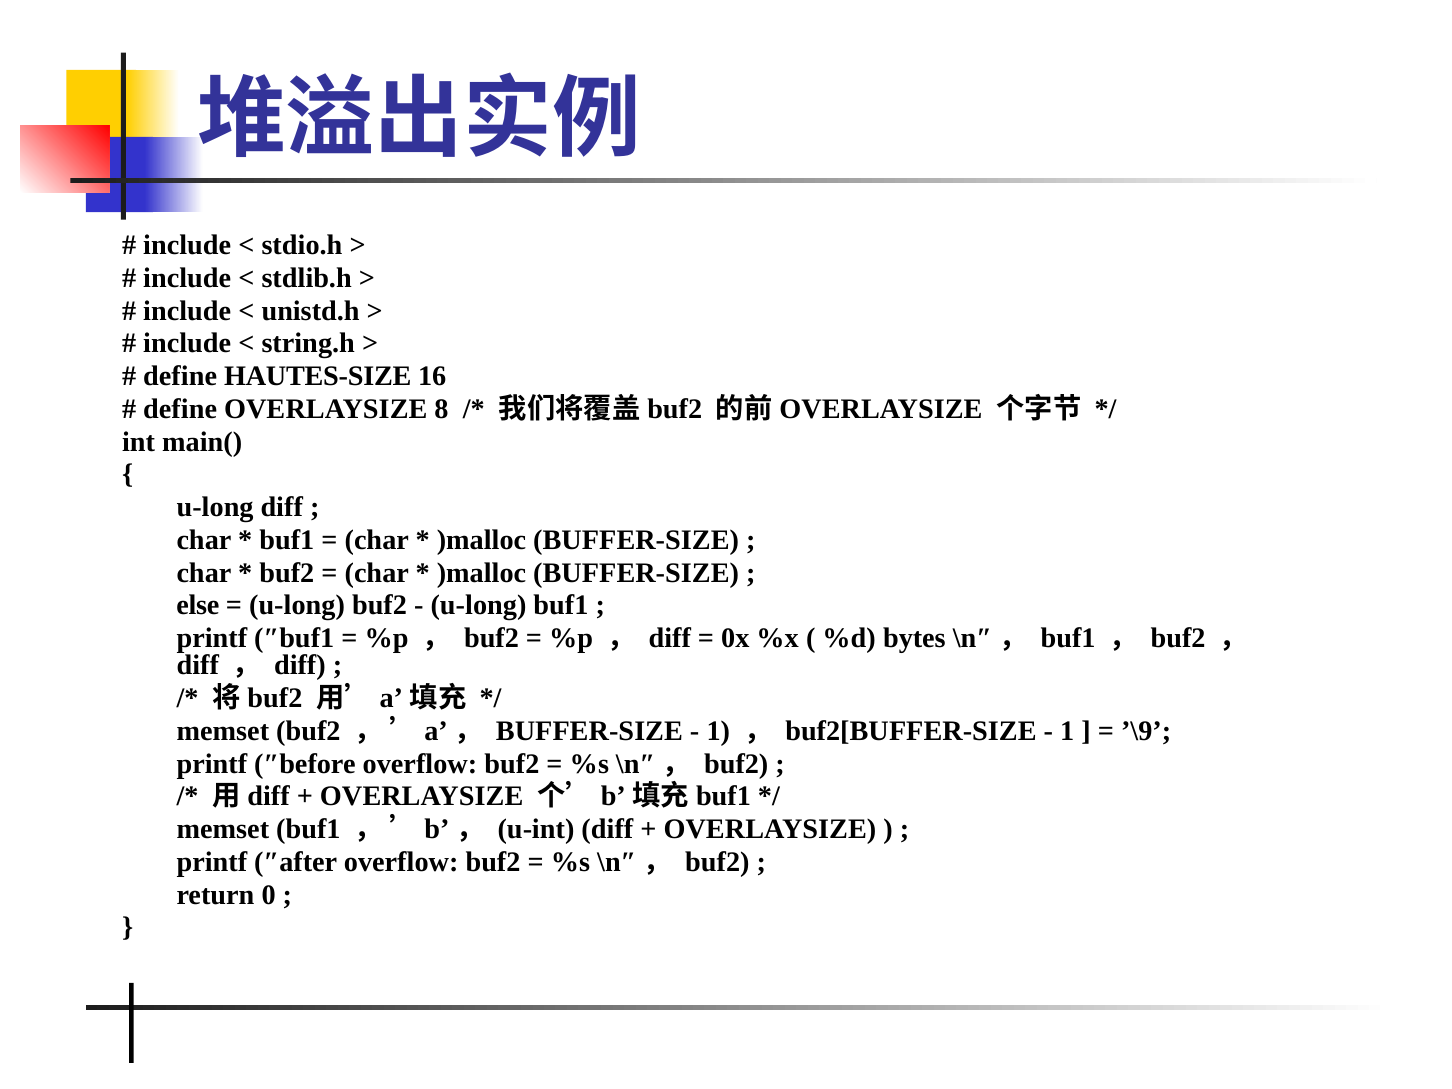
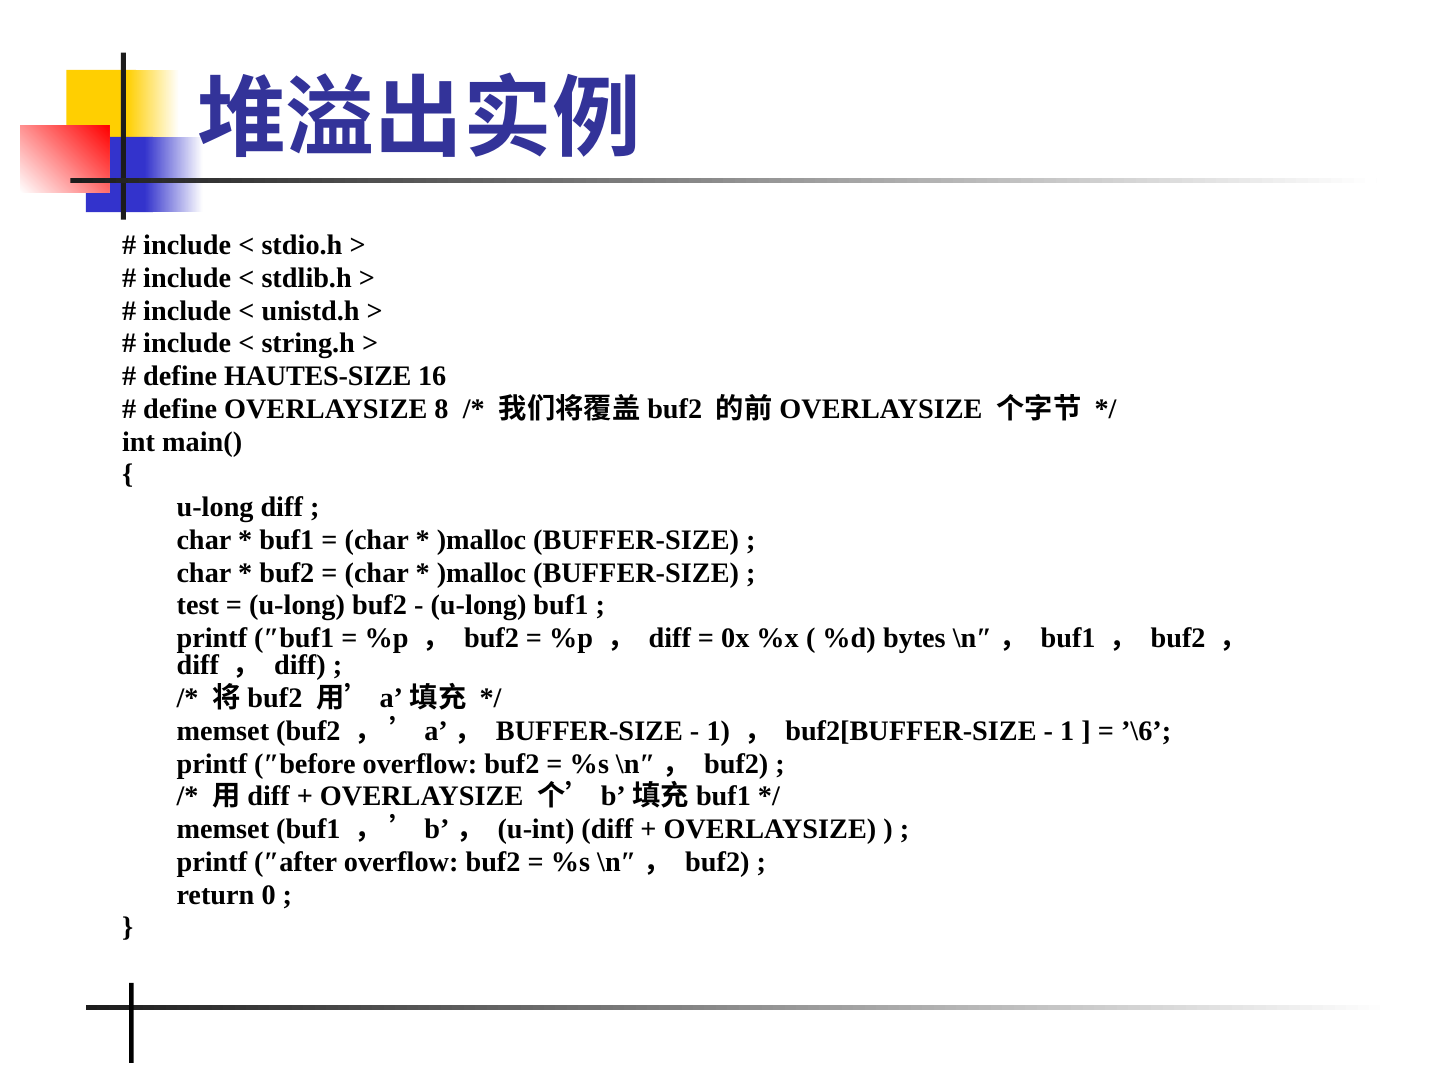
else: else -> test
’\9: ’\9 -> ’\6
